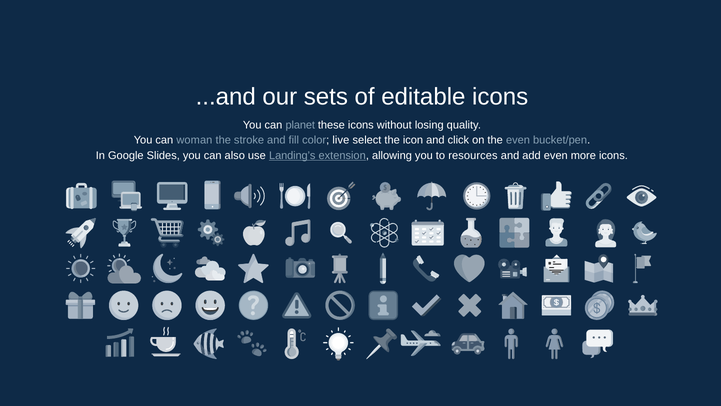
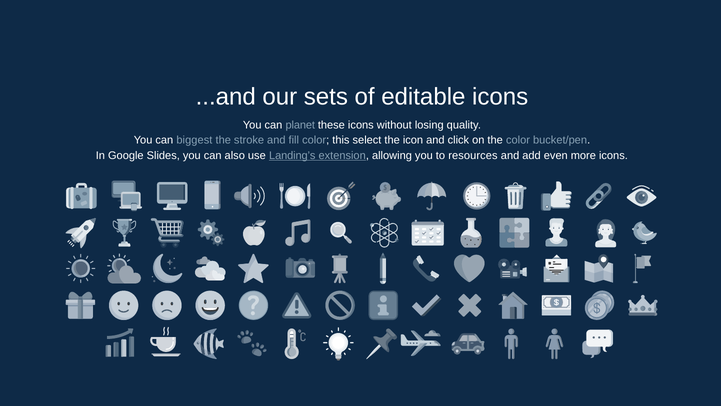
woman: woman -> biggest
live: live -> this
the even: even -> color
